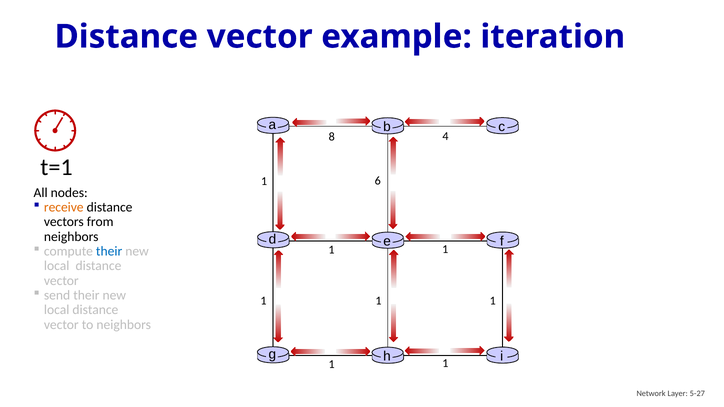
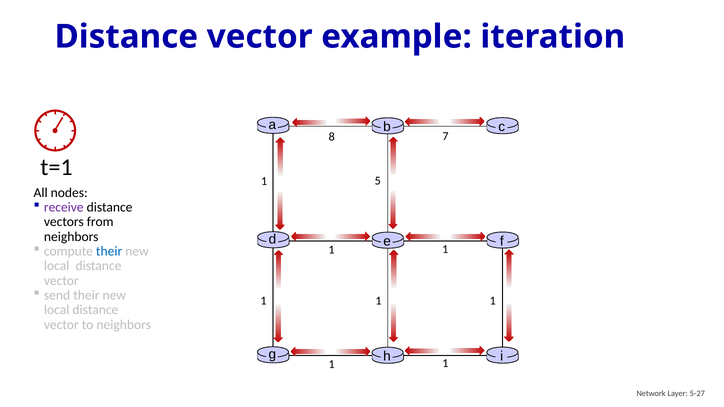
4: 4 -> 7
6: 6 -> 5
receive colour: orange -> purple
